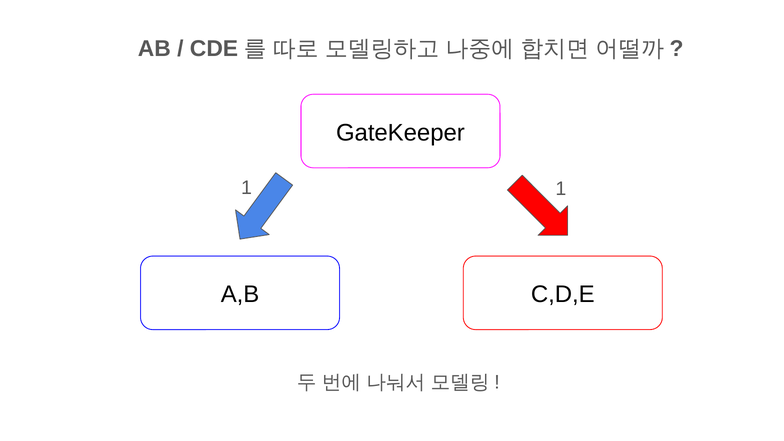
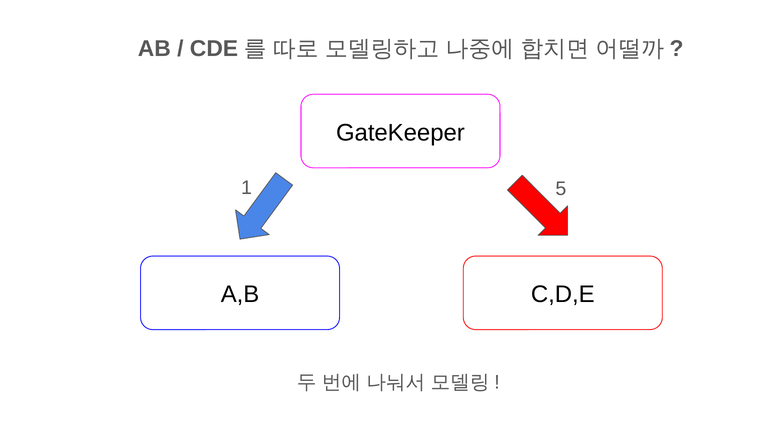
1 1: 1 -> 5
